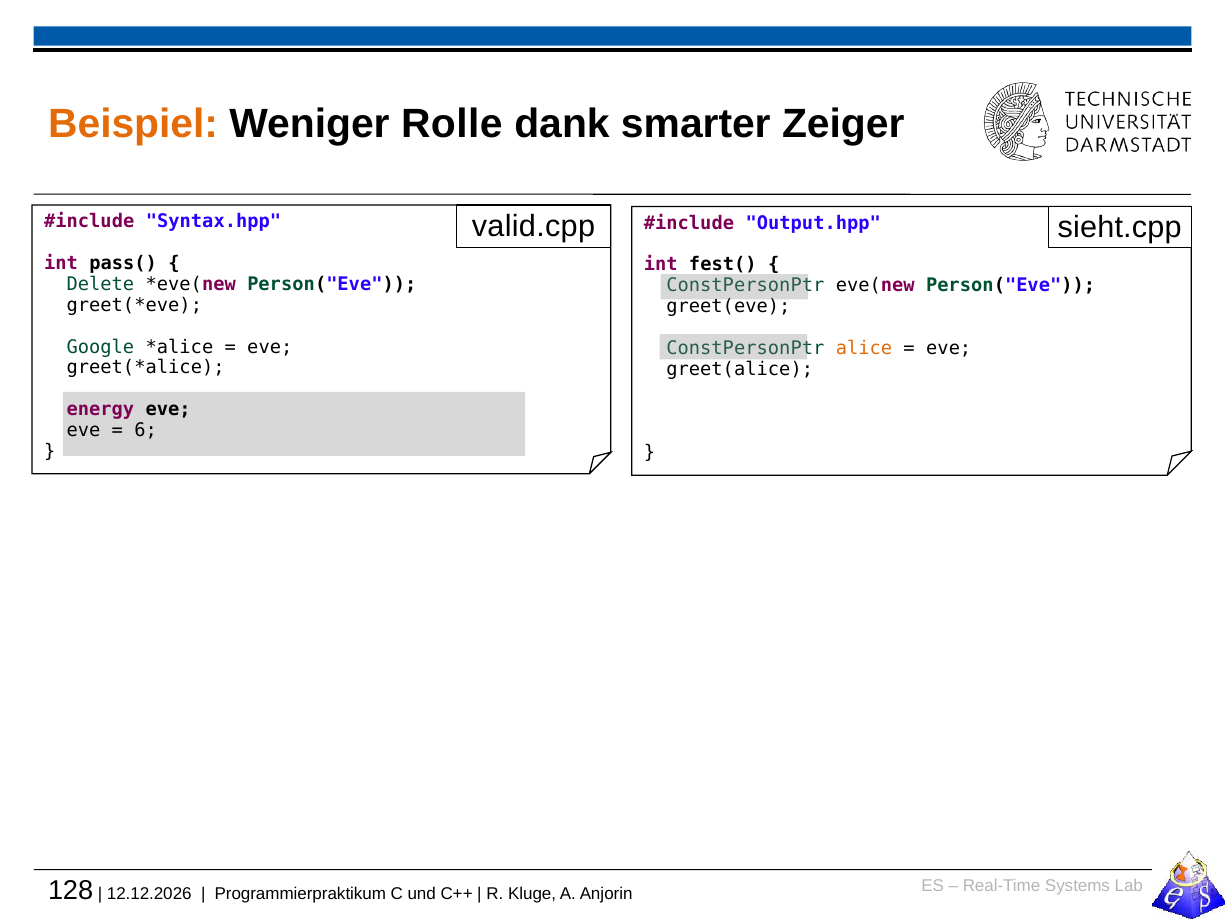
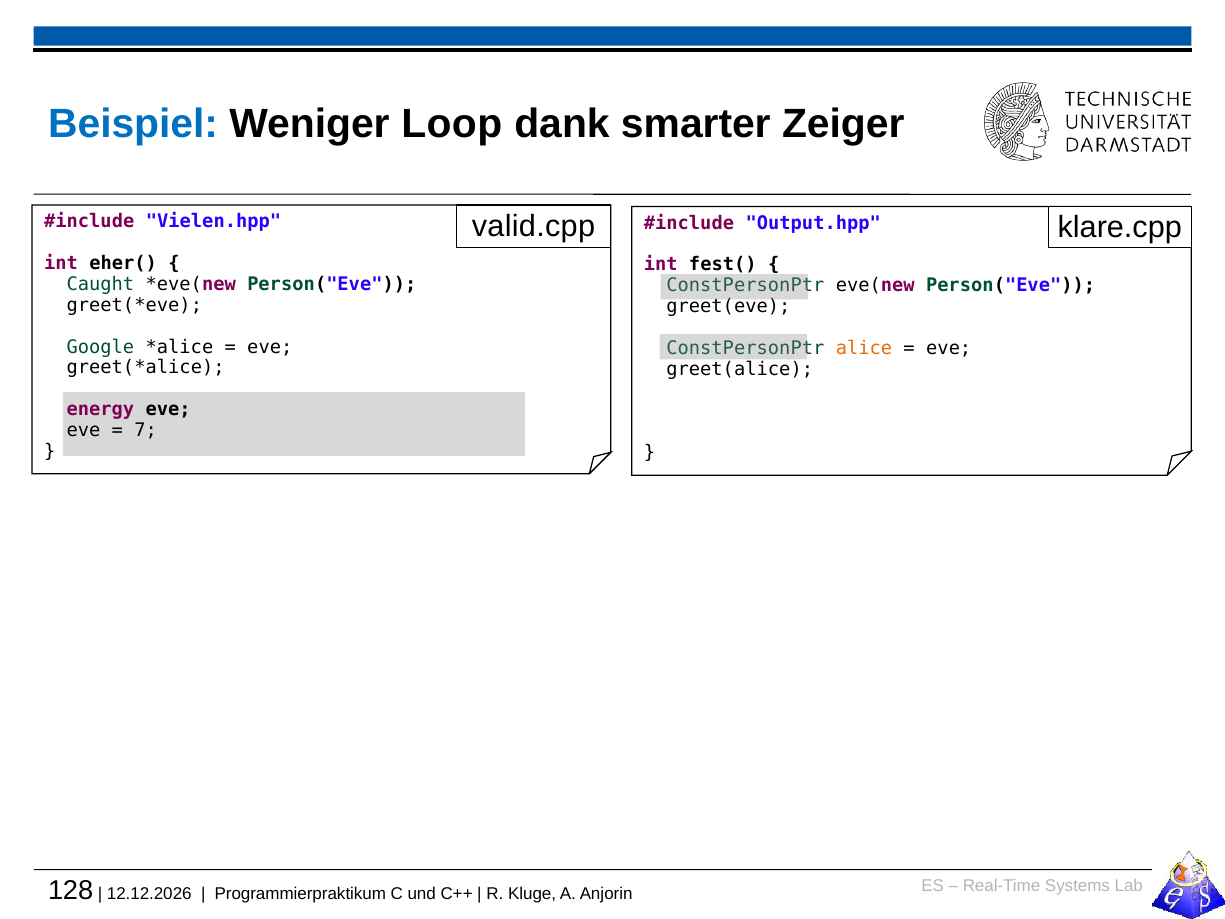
Beispiel colour: orange -> blue
Rolle: Rolle -> Loop
sieht.cpp: sieht.cpp -> klare.cpp
Syntax.hpp: Syntax.hpp -> Vielen.hpp
pass(: pass( -> eher(
Delete: Delete -> Caught
6: 6 -> 7
